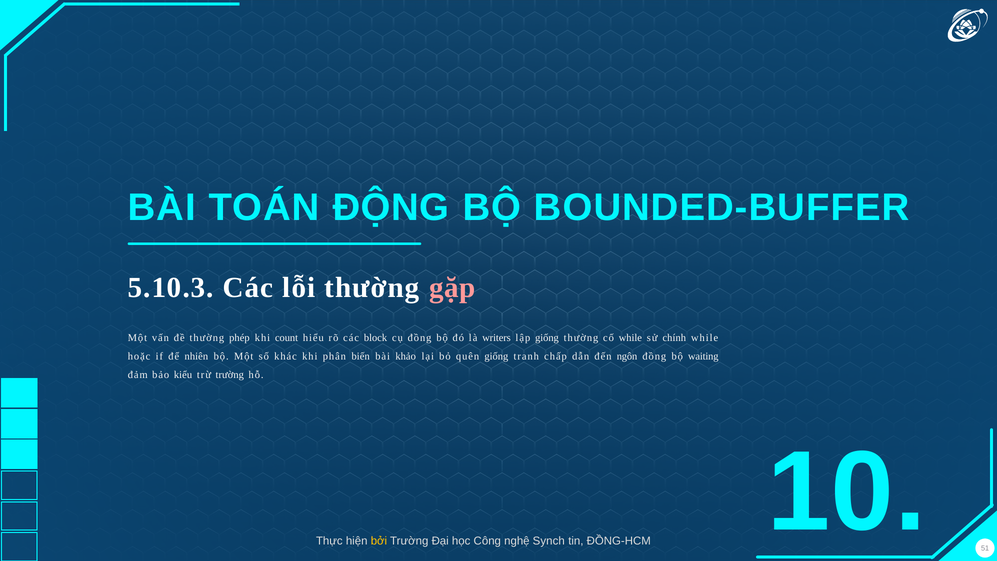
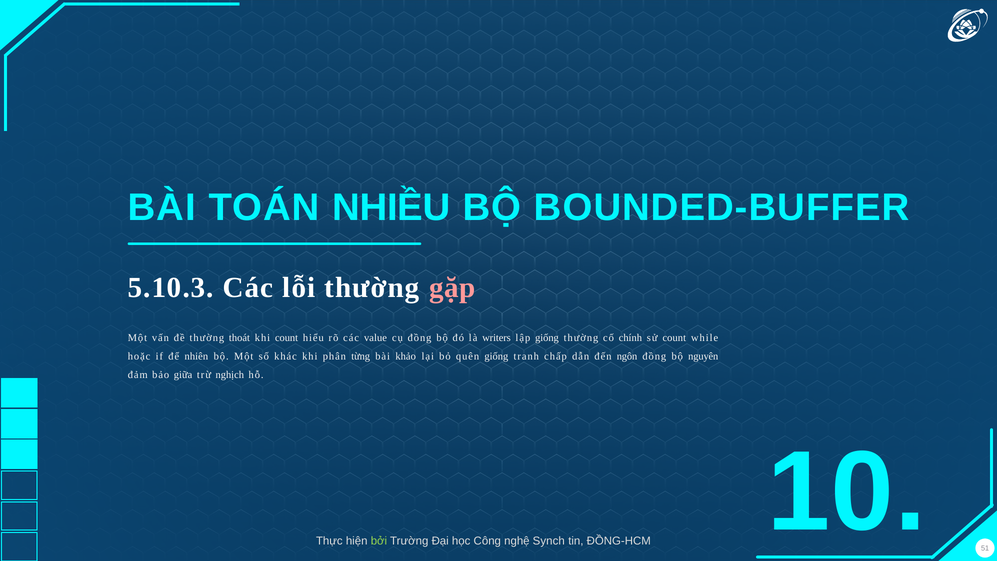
ĐỘNG: ĐỘNG -> NHIỀU
phép: phép -> thoát
block: block -> value
cố while: while -> chính
sử chính: chính -> count
biến: biến -> từng
waiting: waiting -> nguyên
kiểu: kiểu -> giữa
trừ trường: trường -> nghịch
bởi colour: yellow -> light green
